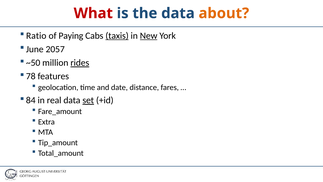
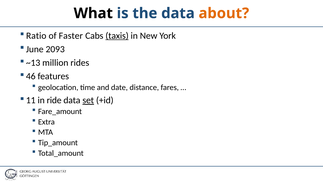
What colour: red -> black
Paying: Paying -> Faster
New underline: present -> none
2057: 2057 -> 2093
~50: ~50 -> ~13
rides underline: present -> none
78: 78 -> 46
84: 84 -> 11
real: real -> ride
